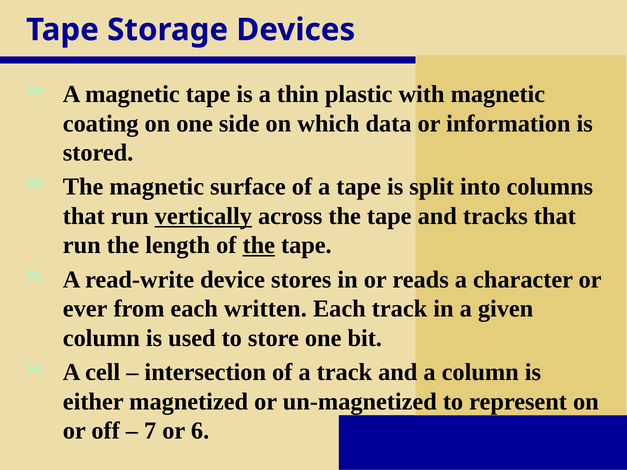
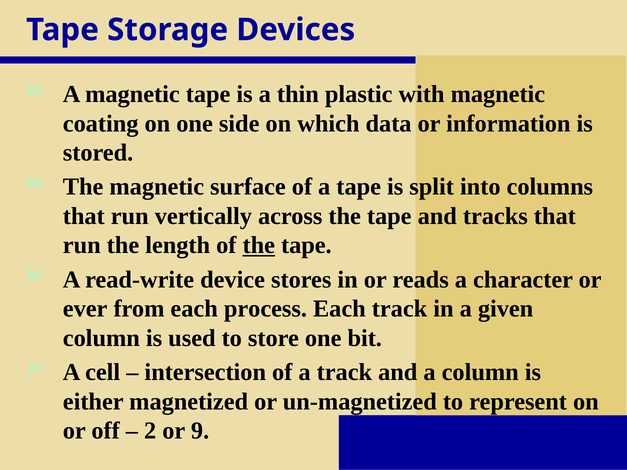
vertically underline: present -> none
written: written -> process
7: 7 -> 2
6: 6 -> 9
